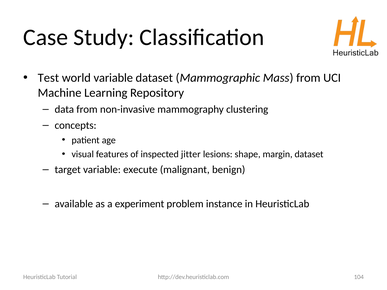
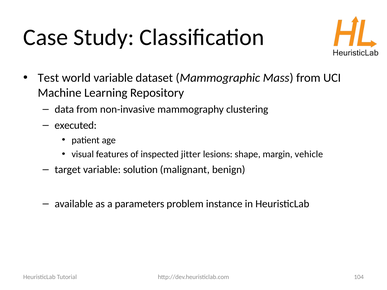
concepts: concepts -> executed
margin dataset: dataset -> vehicle
execute: execute -> solution
experiment: experiment -> parameters
